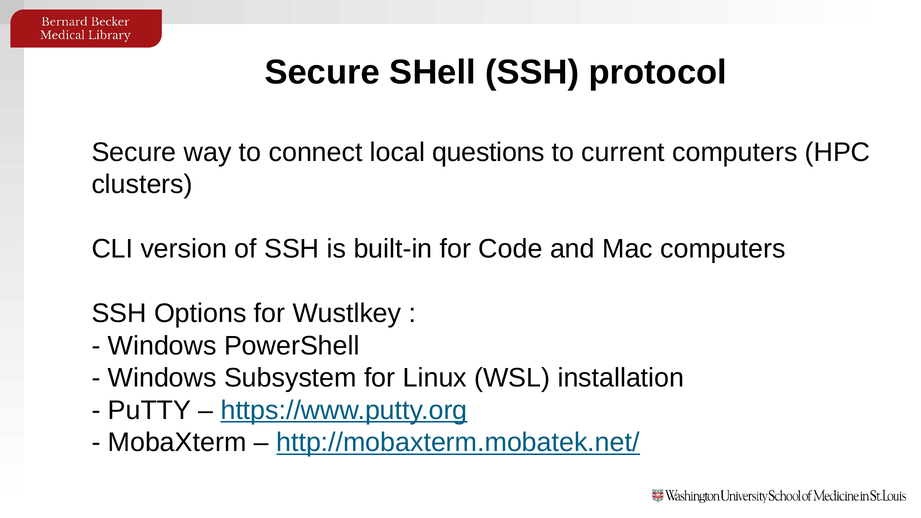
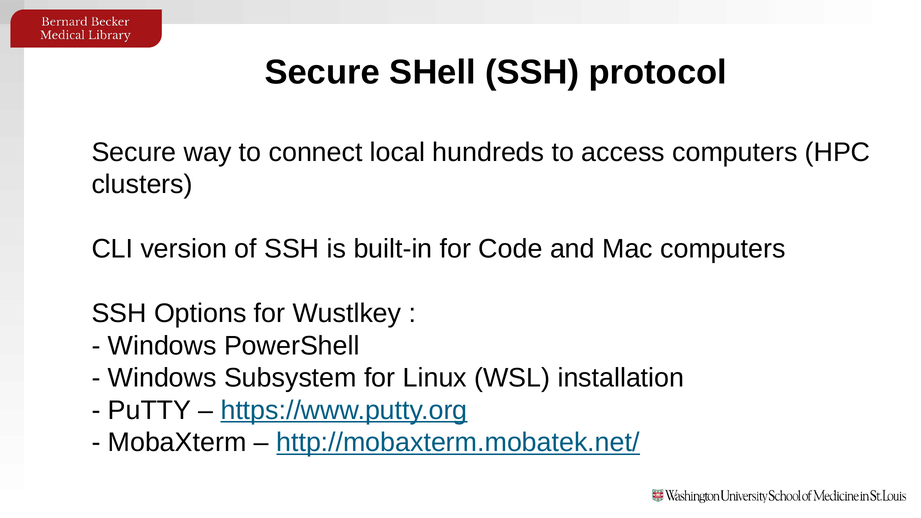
questions: questions -> hundreds
current: current -> access
